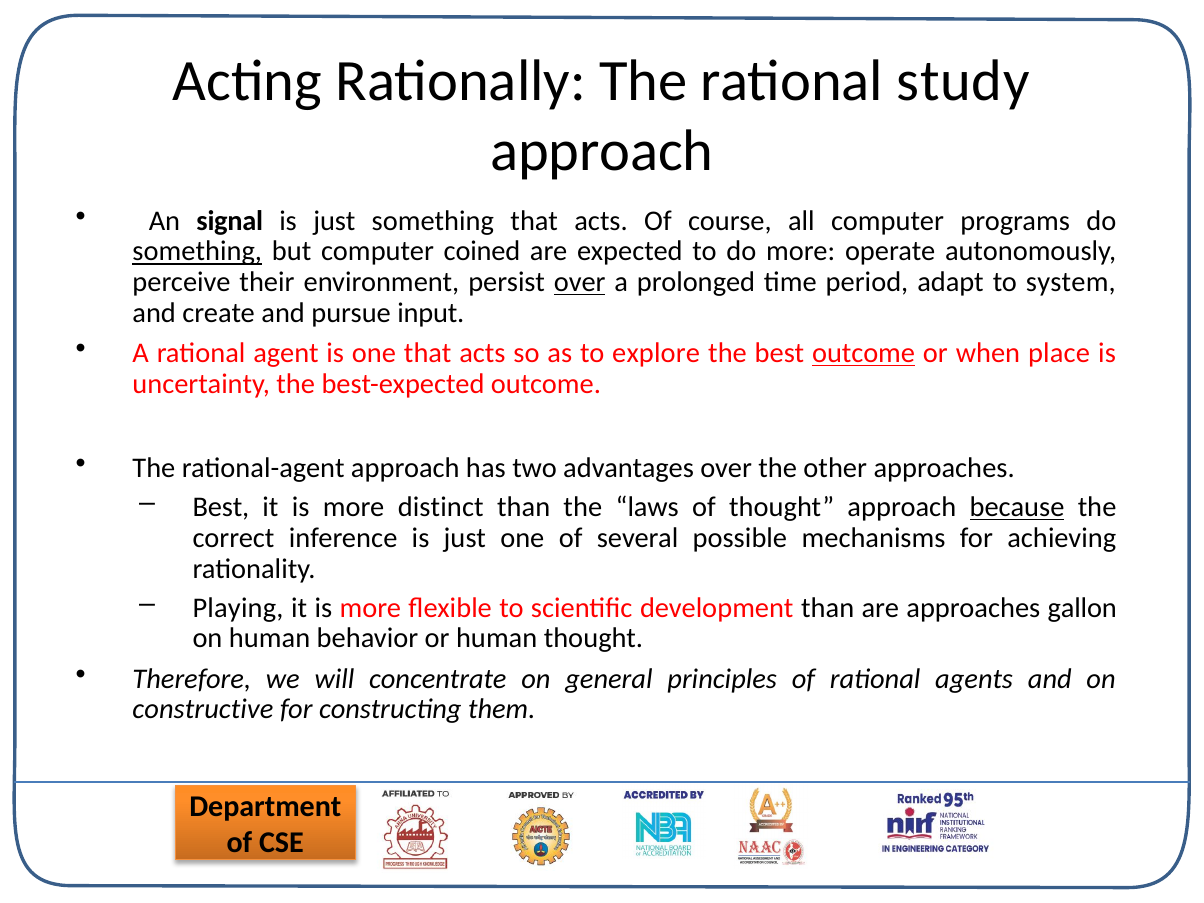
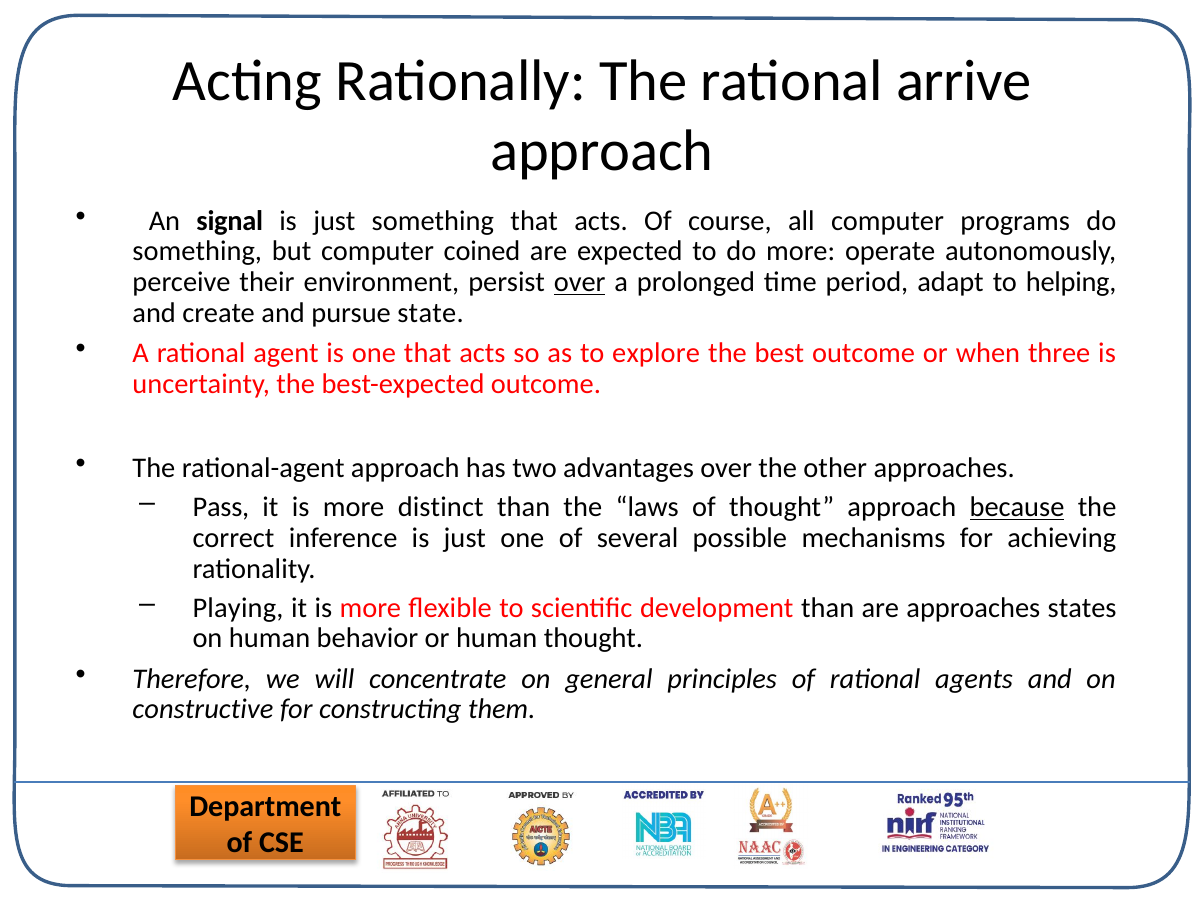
study: study -> arrive
something at (197, 251) underline: present -> none
system: system -> helping
input: input -> state
outcome at (864, 353) underline: present -> none
place: place -> three
Best at (221, 507): Best -> Pass
gallon: gallon -> states
